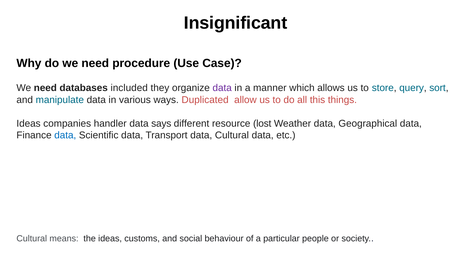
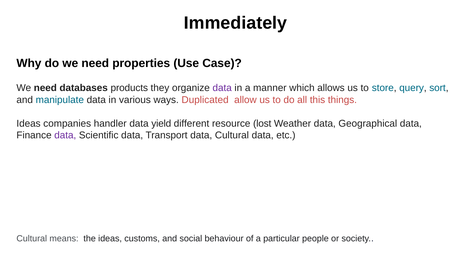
Insignificant: Insignificant -> Immediately
procedure: procedure -> properties
included: included -> products
says: says -> yield
data at (65, 135) colour: blue -> purple
